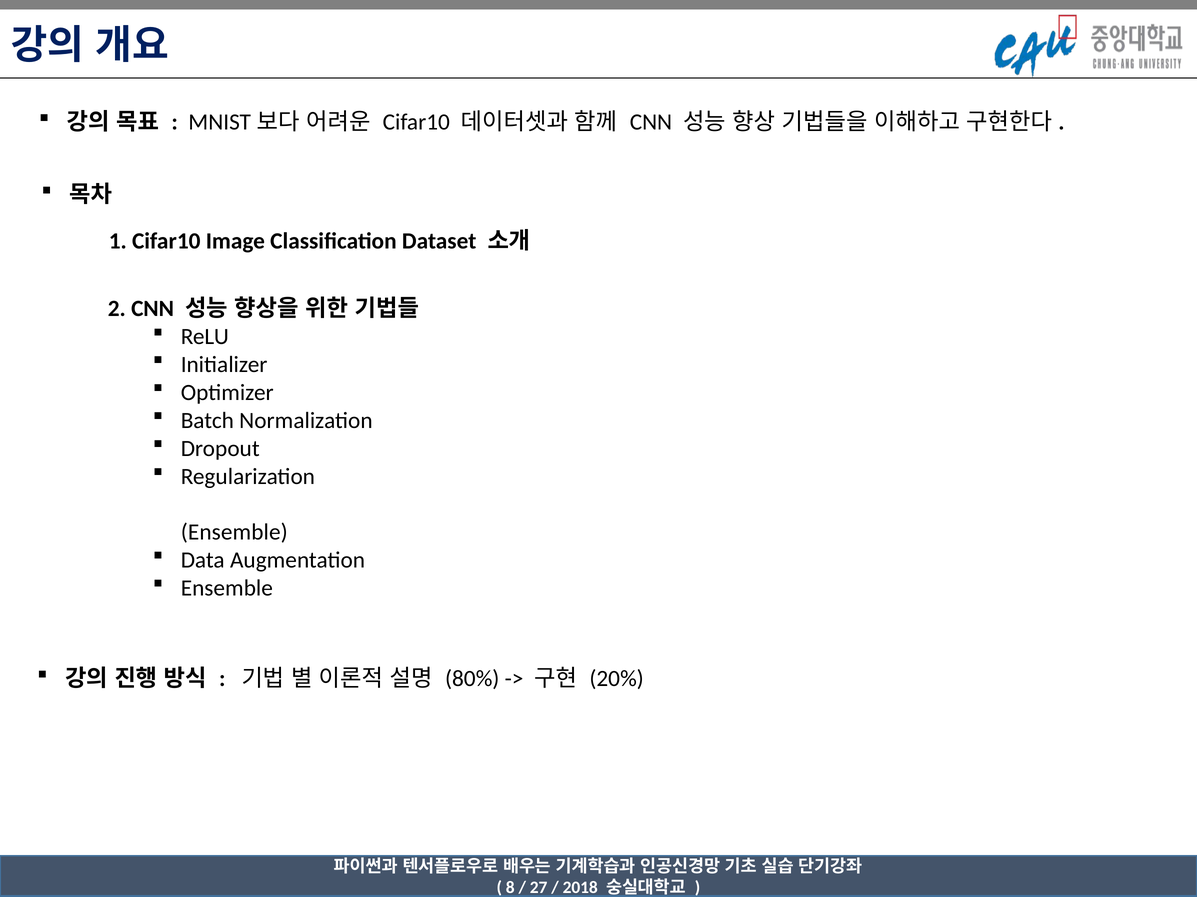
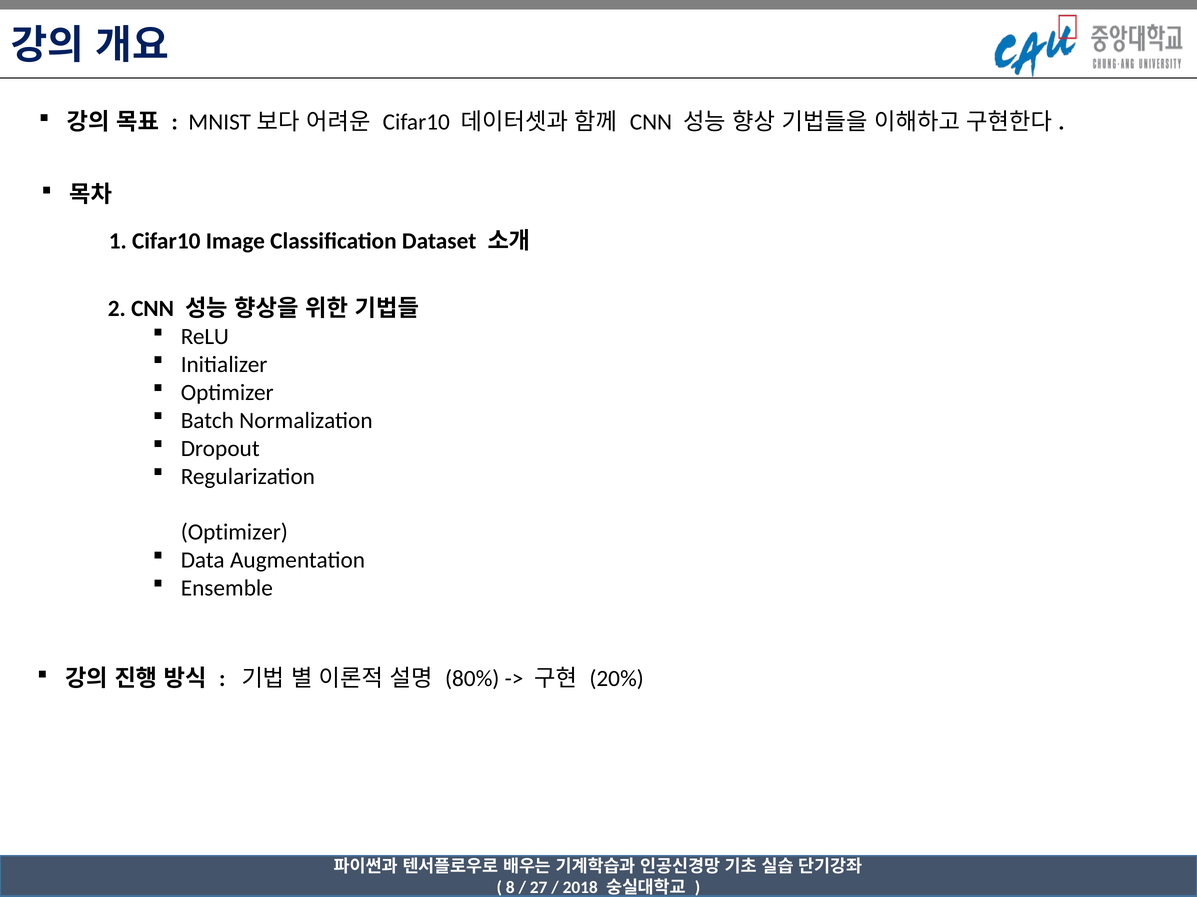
Ensemble at (234, 533): Ensemble -> Optimizer
